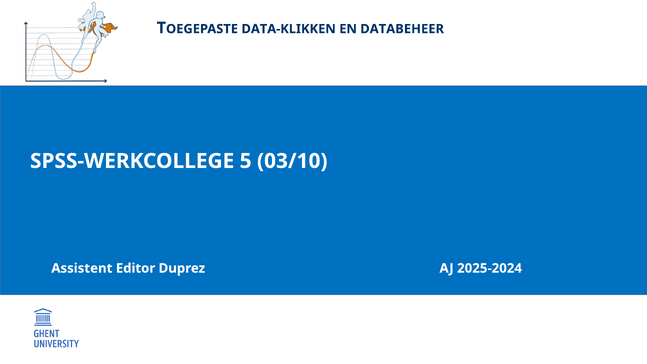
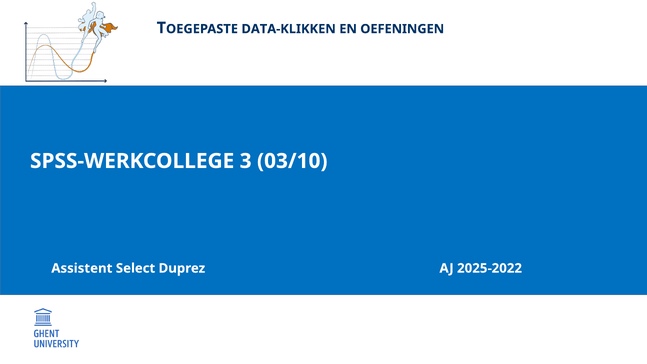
DATABEHEER: DATABEHEER -> OEFENINGEN
5: 5 -> 3
Editor: Editor -> Select
2025-2024: 2025-2024 -> 2025-2022
